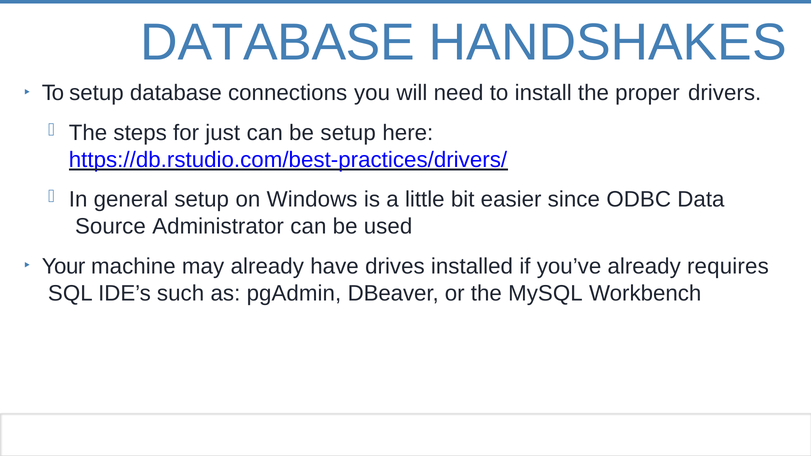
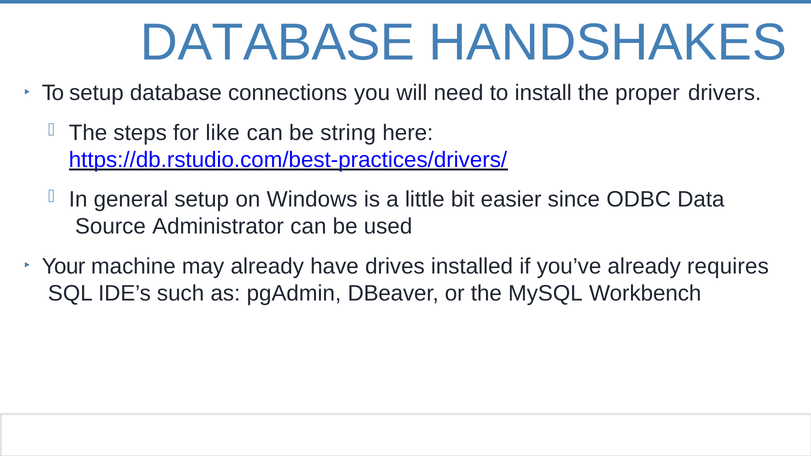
just: just -> like
be setup: setup -> string
